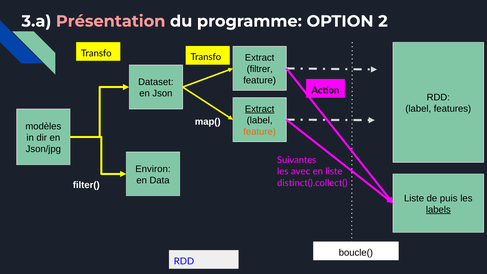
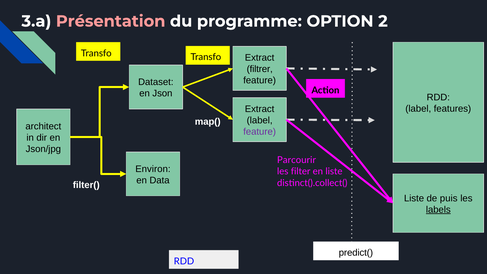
Extract at (260, 109) underline: present -> none
modèles: modèles -> architect
feature at (260, 132) colour: orange -> purple
Suivantes: Suivantes -> Parcourir
avec: avec -> filter
boucle(: boucle( -> predict(
